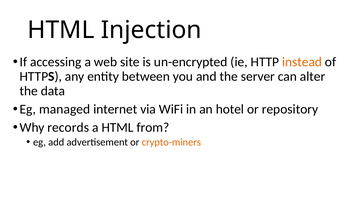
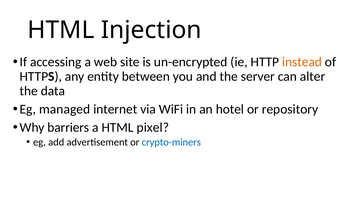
records: records -> barriers
from: from -> pixel
crypto-miners colour: orange -> blue
